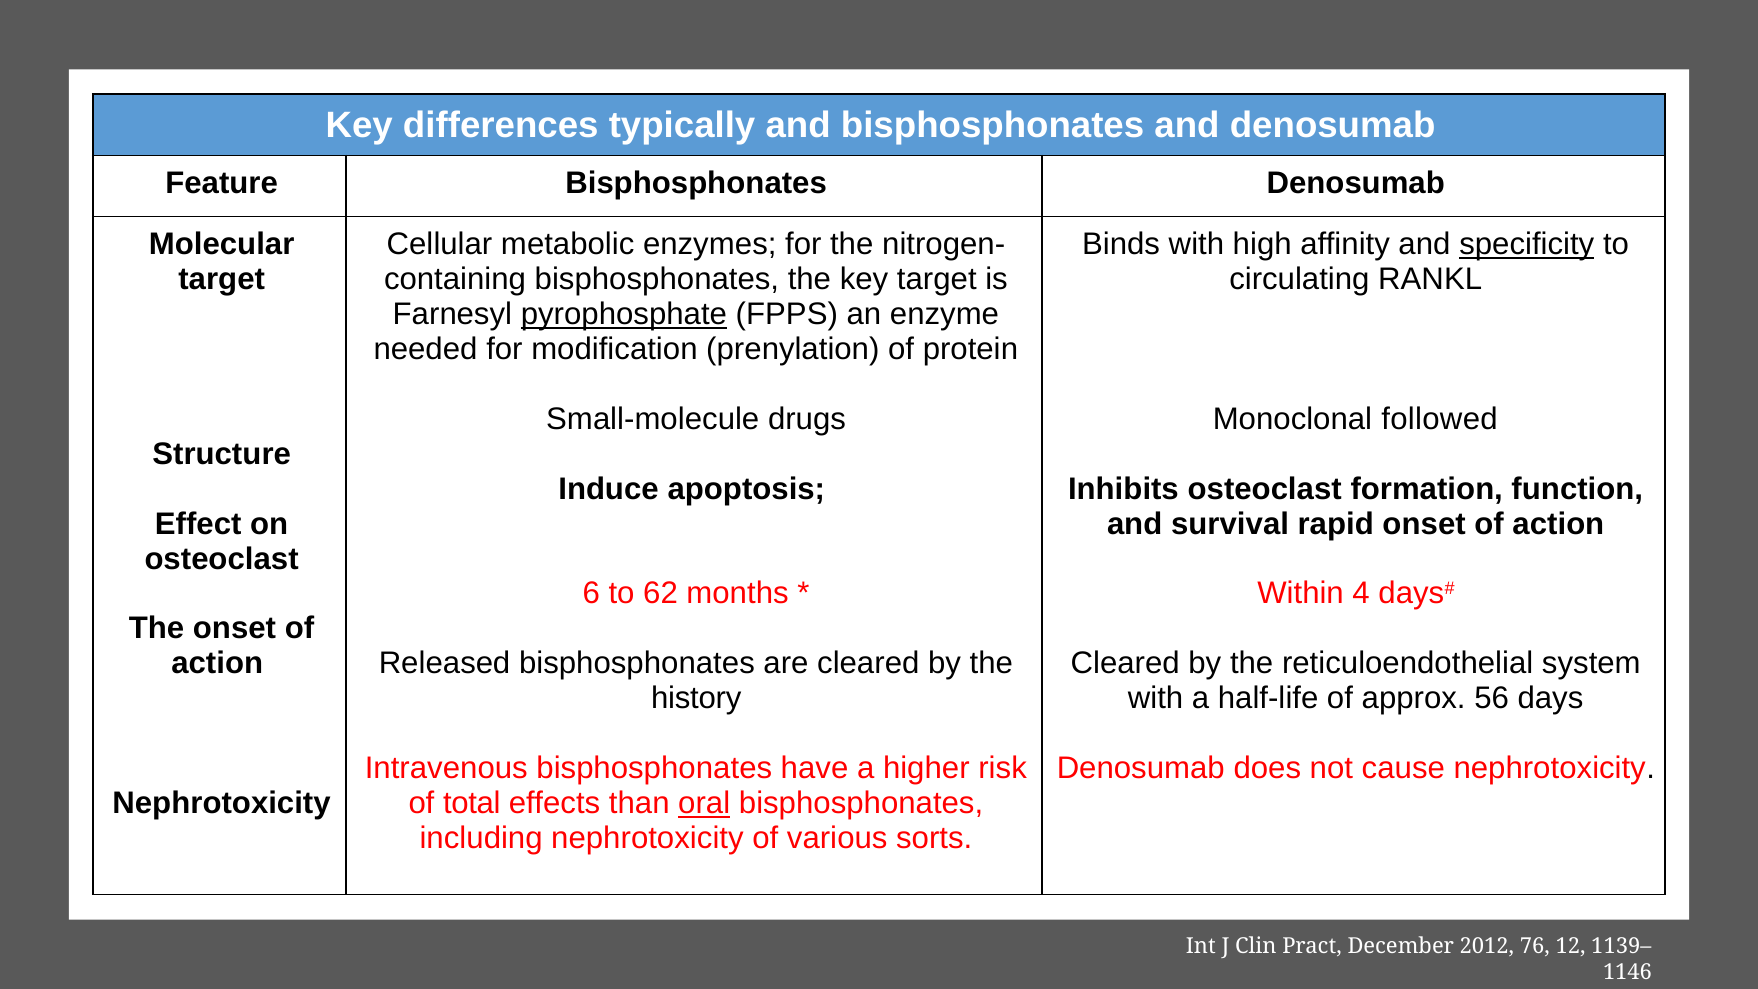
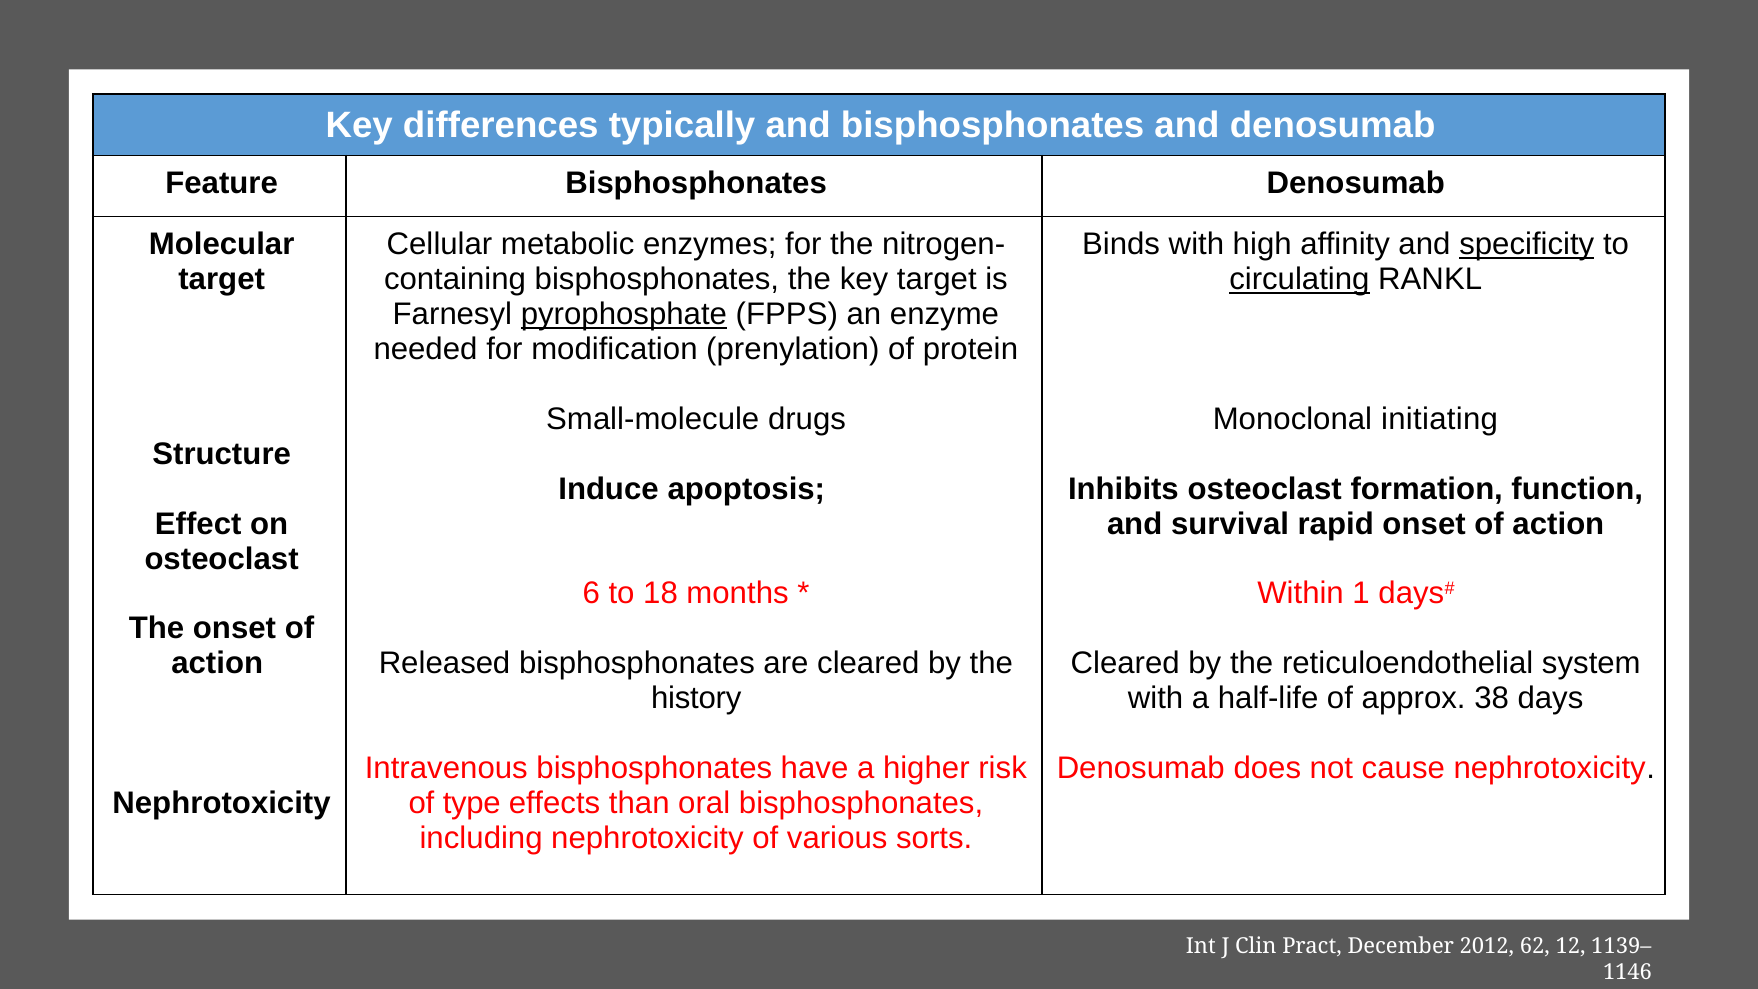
circulating underline: none -> present
followed: followed -> initiating
62: 62 -> 18
4: 4 -> 1
56: 56 -> 38
total: total -> type
oral underline: present -> none
76: 76 -> 62
